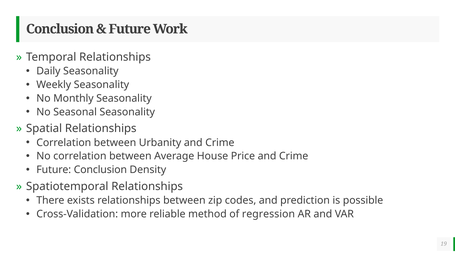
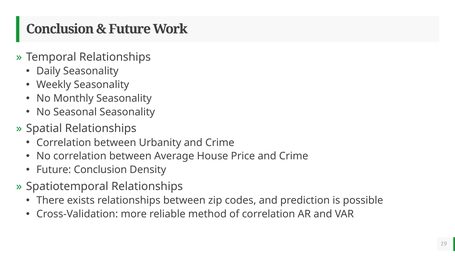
of regression: regression -> correlation
